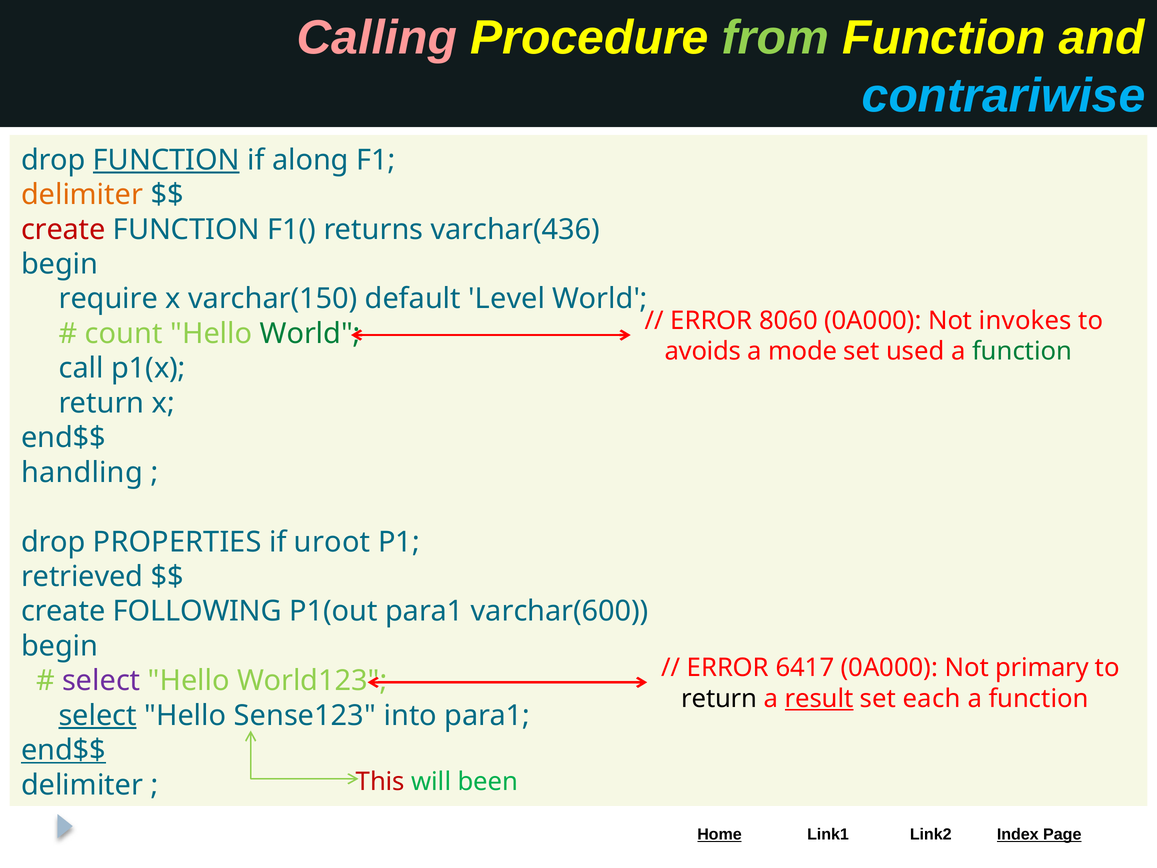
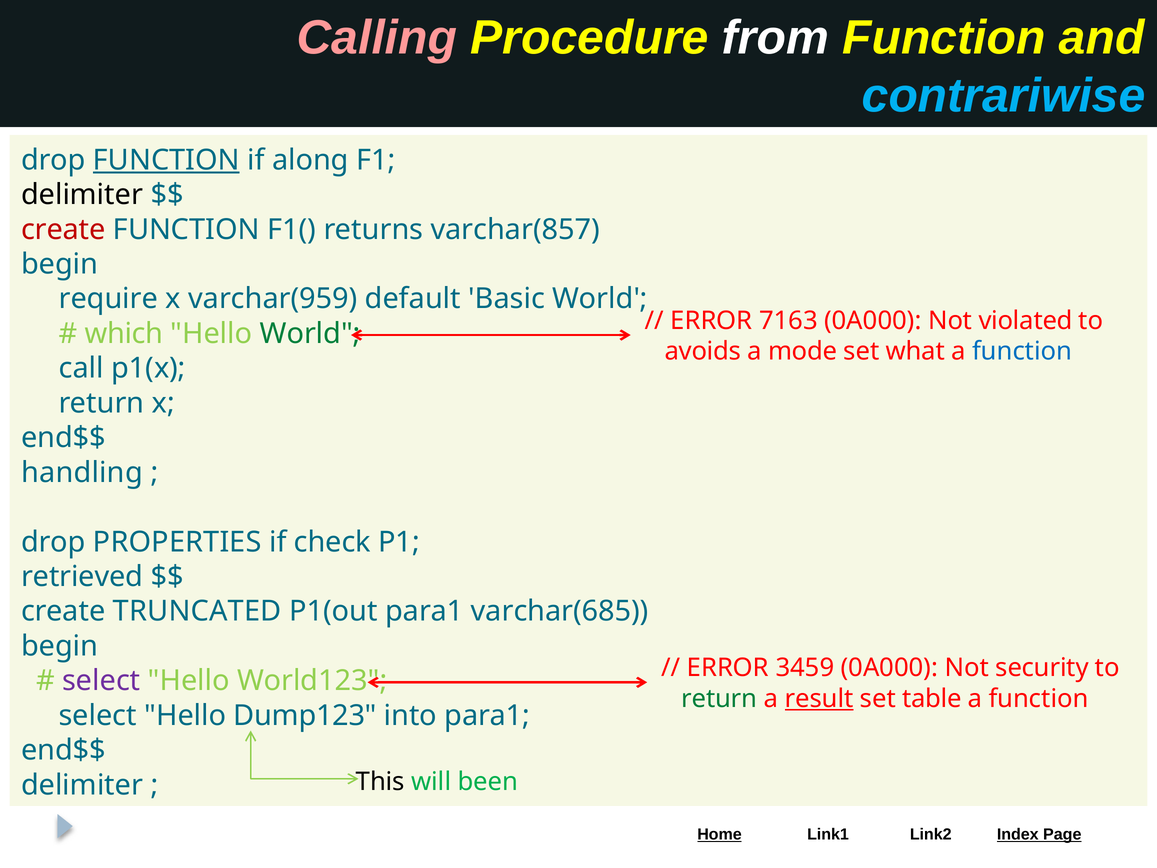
from colour: light green -> white
delimiter at (82, 195) colour: orange -> black
varchar(436: varchar(436 -> varchar(857
varchar(150: varchar(150 -> varchar(959
Level: Level -> Basic
8060: 8060 -> 7163
invokes: invokes -> violated
count: count -> which
used: used -> what
function at (1022, 351) colour: green -> blue
uroot: uroot -> check
FOLLOWING: FOLLOWING -> TRUNCATED
varchar(600: varchar(600 -> varchar(685
6417: 6417 -> 3459
primary: primary -> security
return at (719, 698) colour: black -> green
each: each -> table
select at (98, 715) underline: present -> none
Sense123: Sense123 -> Dump123
end$$ at (64, 750) underline: present -> none
This colour: red -> black
